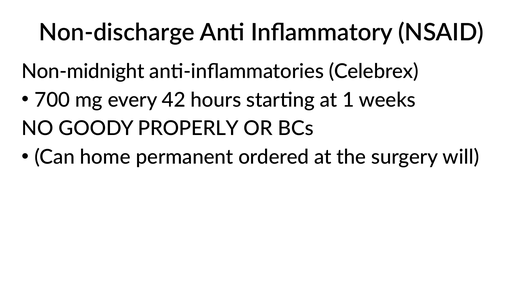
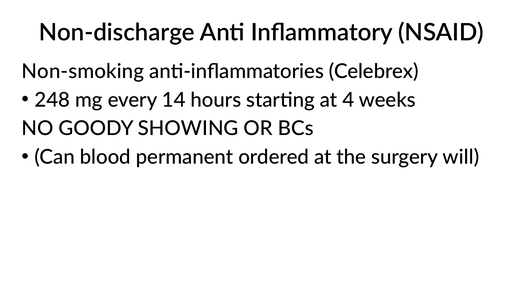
Non-midnight: Non-midnight -> Non-smoking
700: 700 -> 248
42: 42 -> 14
1: 1 -> 4
PROPERLY: PROPERLY -> SHOWING
home: home -> blood
